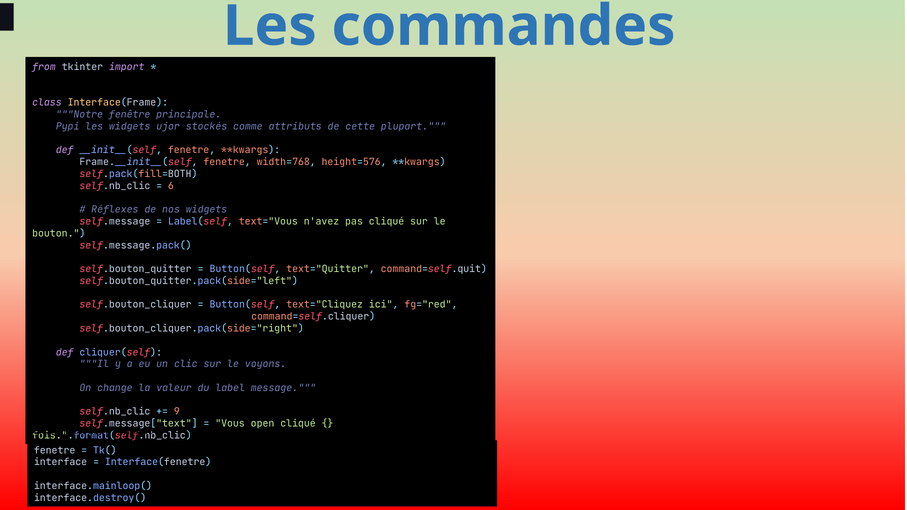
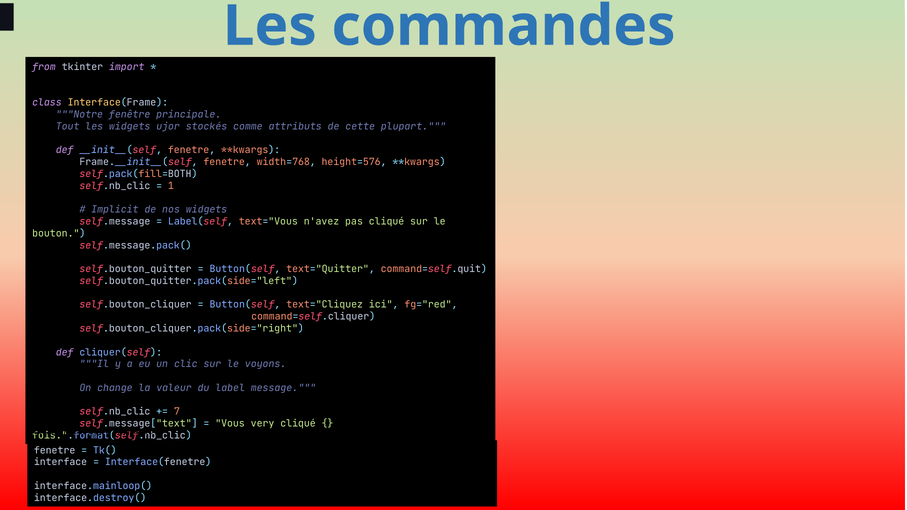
Pypi: Pypi -> Tout
6: 6 -> 1
Réflexes: Réflexes -> Implicit
9: 9 -> 7
open: open -> very
